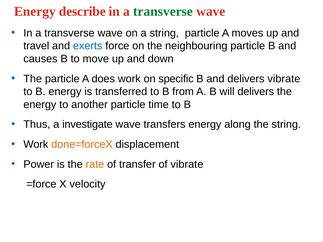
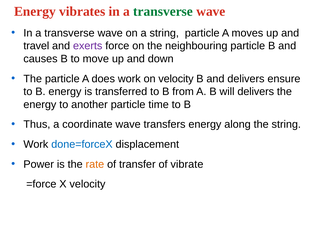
describe: describe -> vibrates
exerts colour: blue -> purple
on specific: specific -> velocity
delivers vibrate: vibrate -> ensure
investigate: investigate -> coordinate
done=forceX colour: orange -> blue
